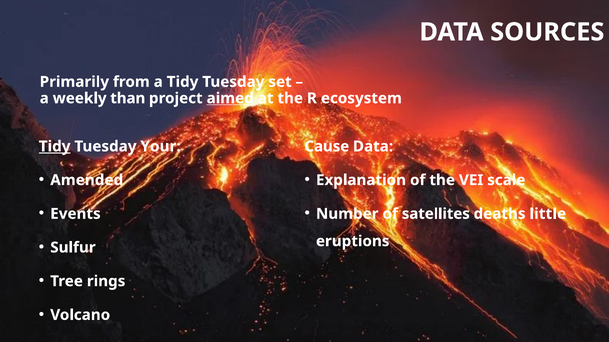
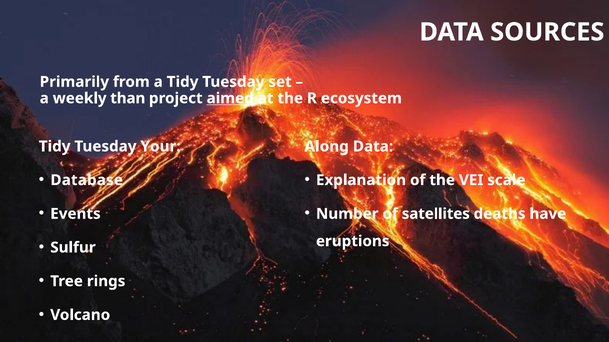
Tidy at (55, 147) underline: present -> none
Cause: Cause -> Along
Amended: Amended -> Database
little: little -> have
